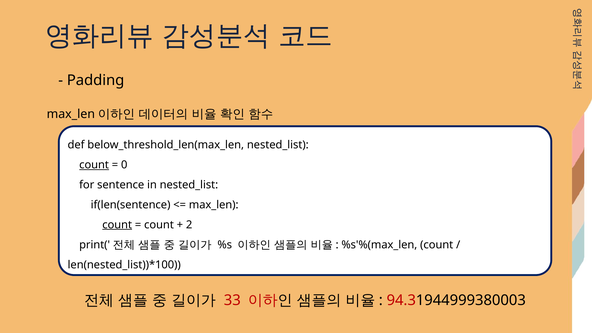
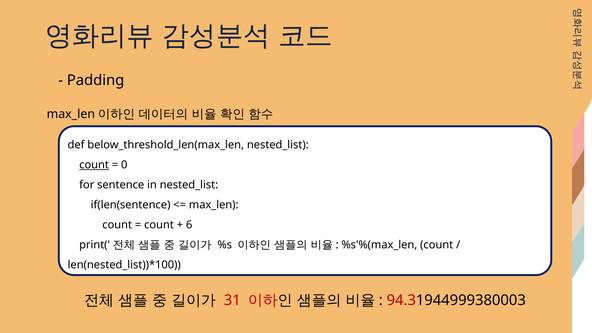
count at (117, 225) underline: present -> none
2: 2 -> 6
33: 33 -> 31
